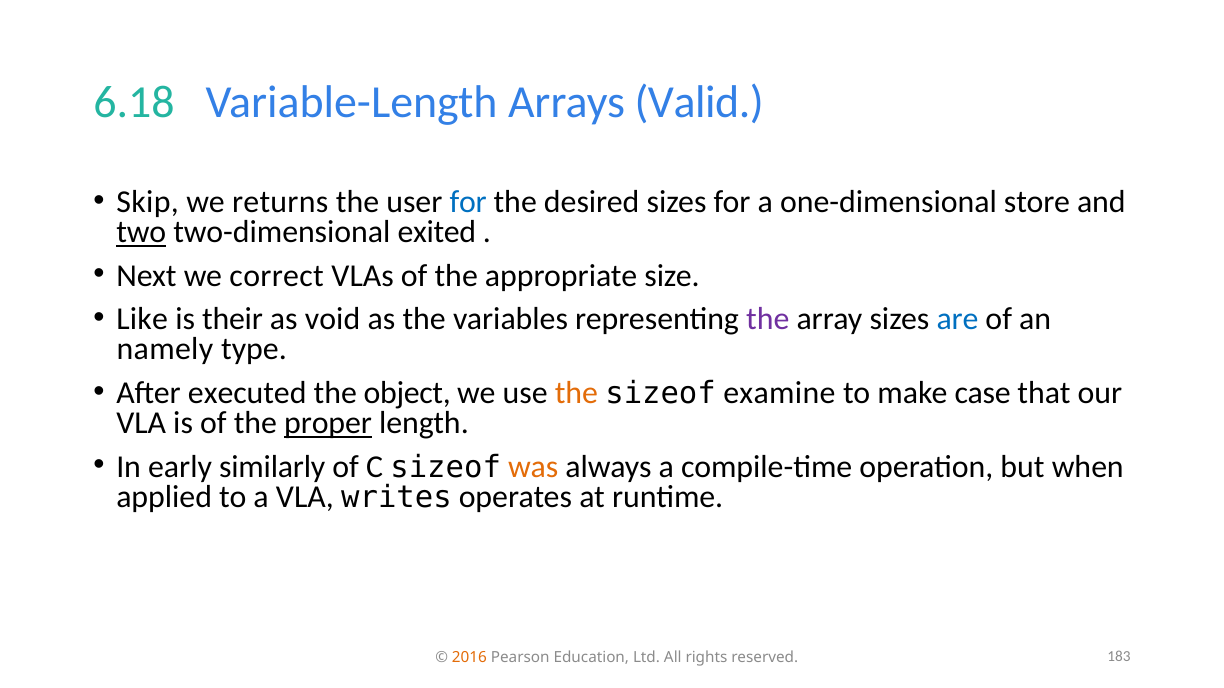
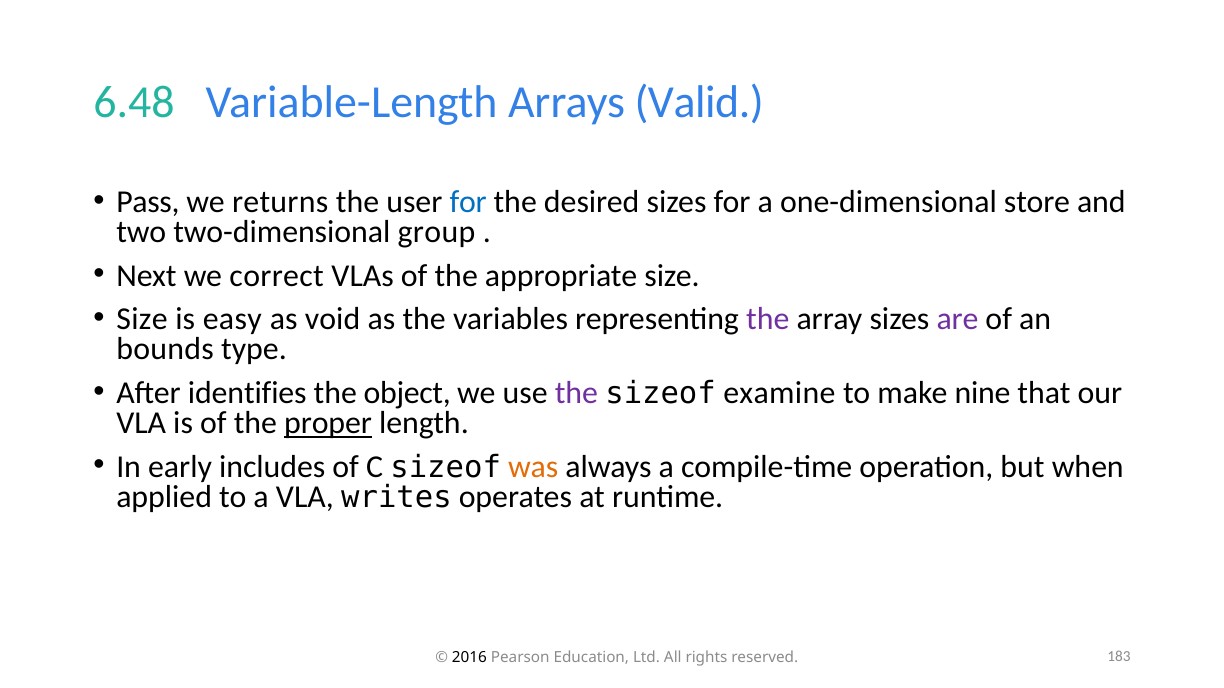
6.18: 6.18 -> 6.48
Skip: Skip -> Pass
two underline: present -> none
exited: exited -> group
Like at (142, 319): Like -> Size
their: their -> easy
are colour: blue -> purple
namely: namely -> bounds
executed: executed -> identifies
the at (576, 393) colour: orange -> purple
case: case -> nine
similarly: similarly -> includes
2016 colour: orange -> black
